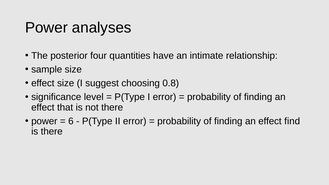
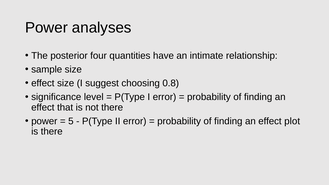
6: 6 -> 5
find: find -> plot
